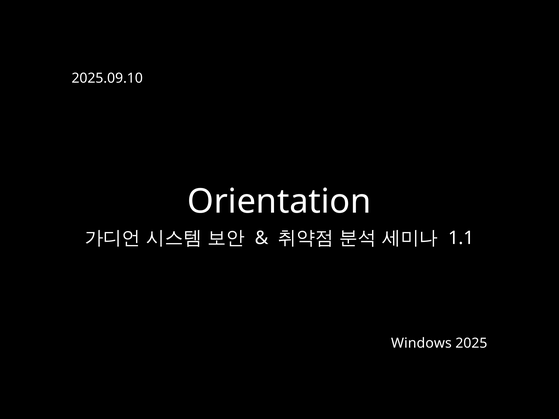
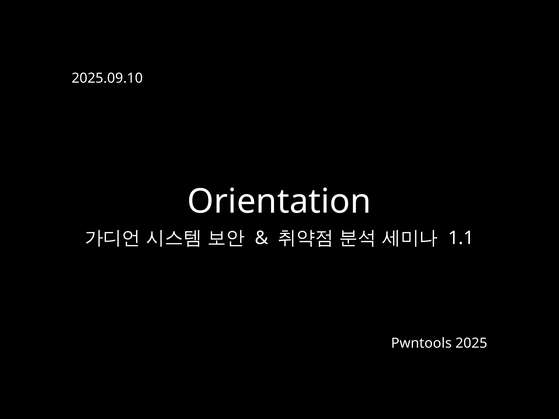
Windows: Windows -> Pwntools
